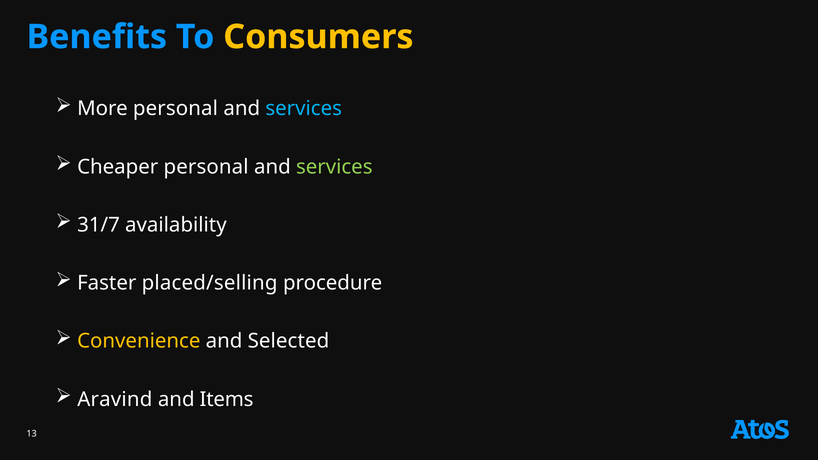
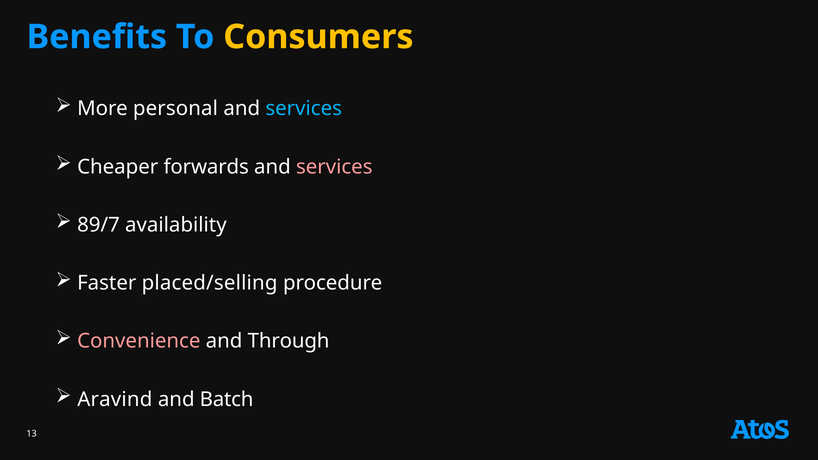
Cheaper personal: personal -> forwards
services at (334, 167) colour: light green -> pink
31/7: 31/7 -> 89/7
Convenience colour: yellow -> pink
Selected: Selected -> Through
Items: Items -> Batch
